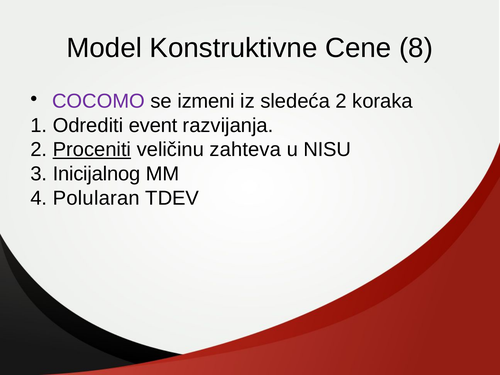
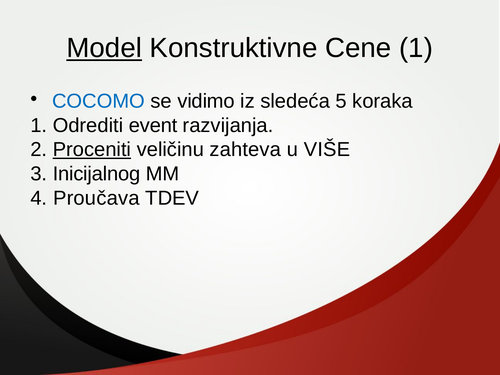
Model underline: none -> present
Cene 8: 8 -> 1
COCOMO colour: purple -> blue
izmeni: izmeni -> vidimo
sledeća 2: 2 -> 5
NISU: NISU -> VIŠE
Polularan: Polularan -> Proučava
